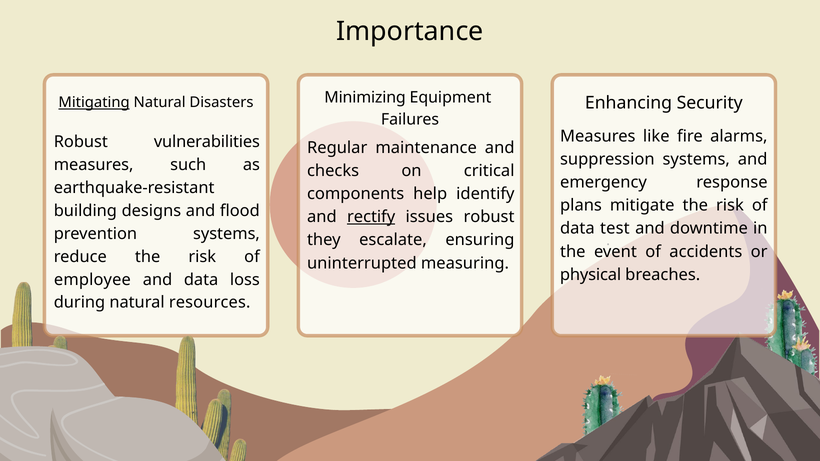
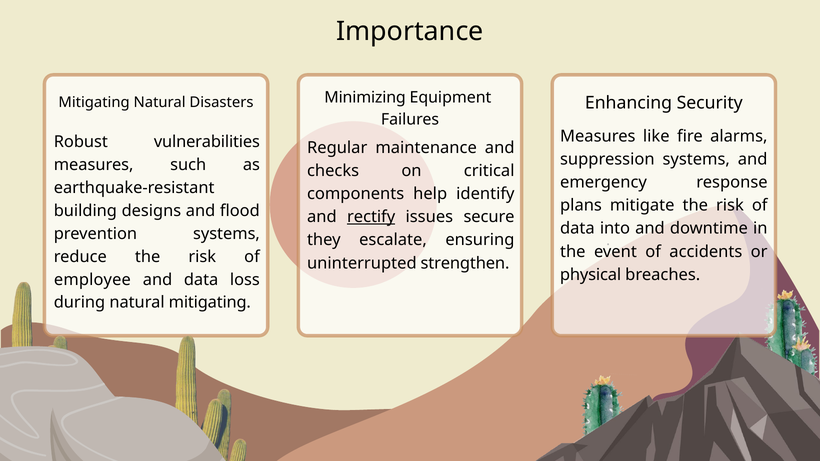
Mitigating at (94, 103) underline: present -> none
issues robust: robust -> secure
test: test -> into
measuring: measuring -> strengthen
natural resources: resources -> mitigating
